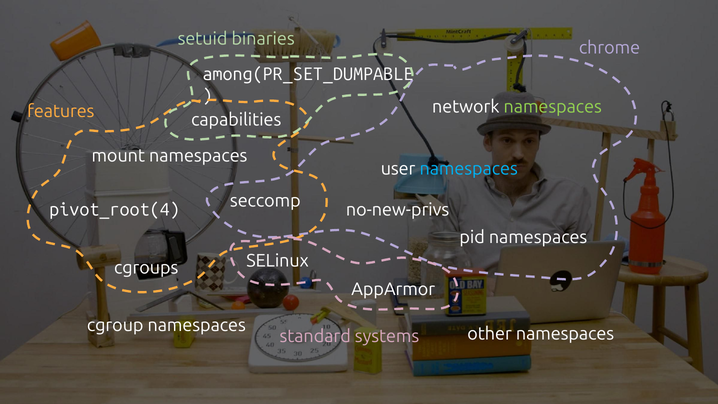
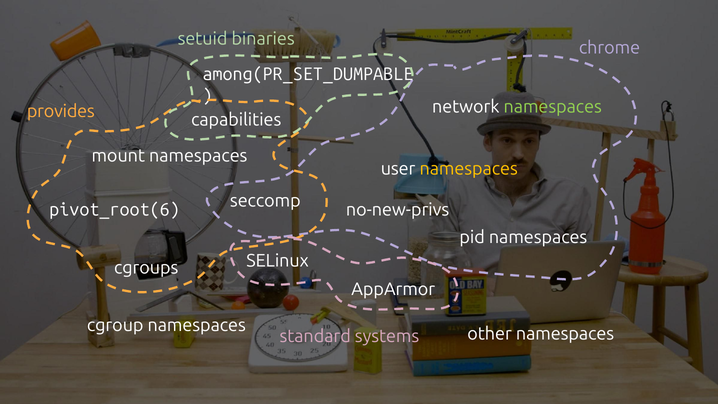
features: features -> provides
namespaces at (469, 169) colour: light blue -> yellow
pivot_root(4: pivot_root(4 -> pivot_root(6
